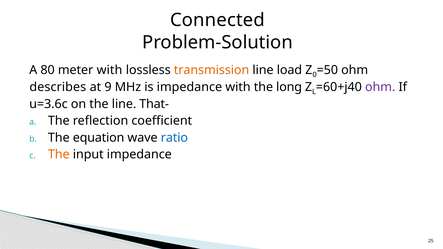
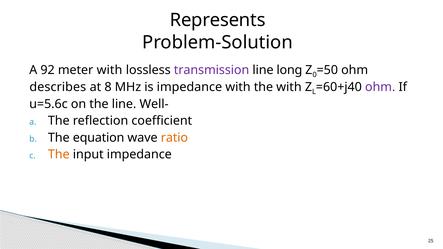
Connected: Connected -> Represents
80: 80 -> 92
transmission colour: orange -> purple
load: load -> long
9: 9 -> 8
the long: long -> with
u=3.6c: u=3.6c -> u=5.6c
That-: That- -> Well-
ratio colour: blue -> orange
